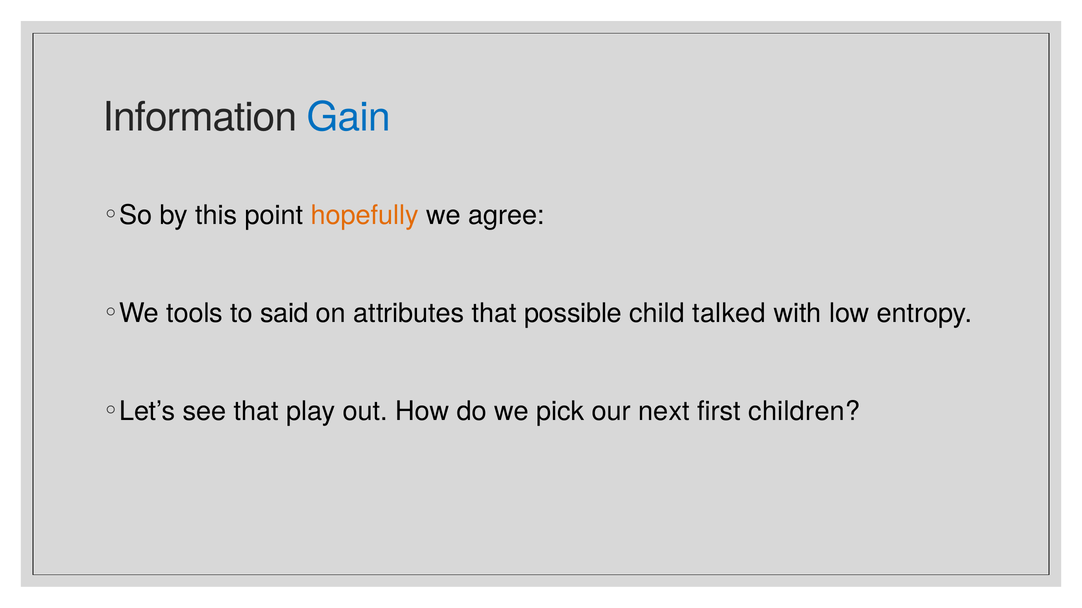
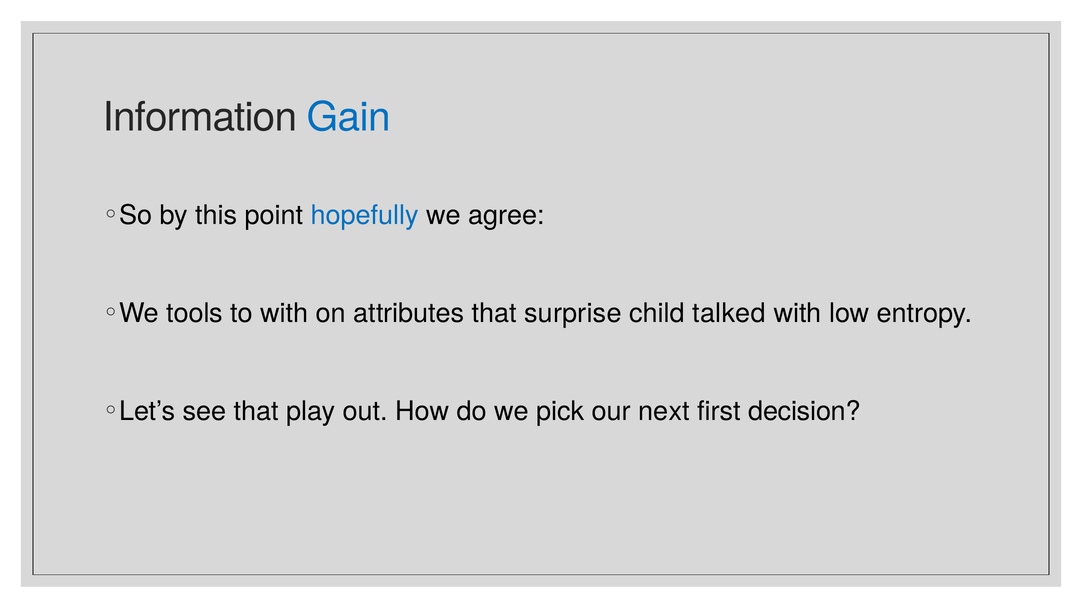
hopefully colour: orange -> blue
to said: said -> with
possible: possible -> surprise
children: children -> decision
